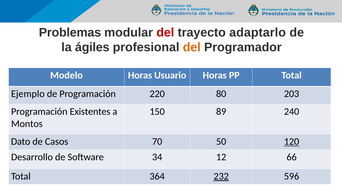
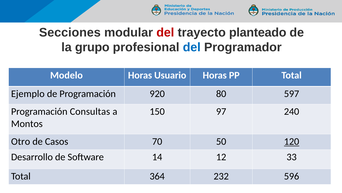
Problemas: Problemas -> Secciones
adaptarlo: adaptarlo -> planteado
ágiles: ágiles -> grupo
del at (192, 47) colour: orange -> blue
220: 220 -> 920
203: 203 -> 597
Existentes: Existentes -> Consultas
89: 89 -> 97
Dato: Dato -> Otro
34: 34 -> 14
66: 66 -> 33
232 underline: present -> none
